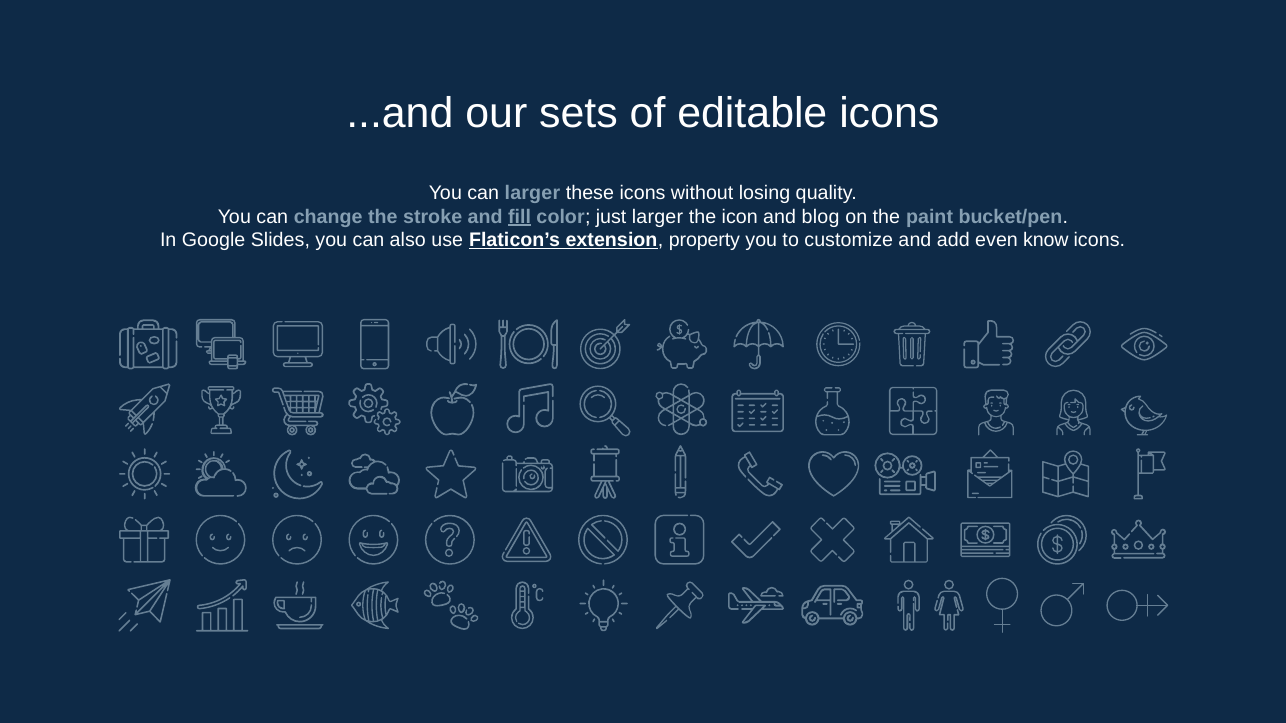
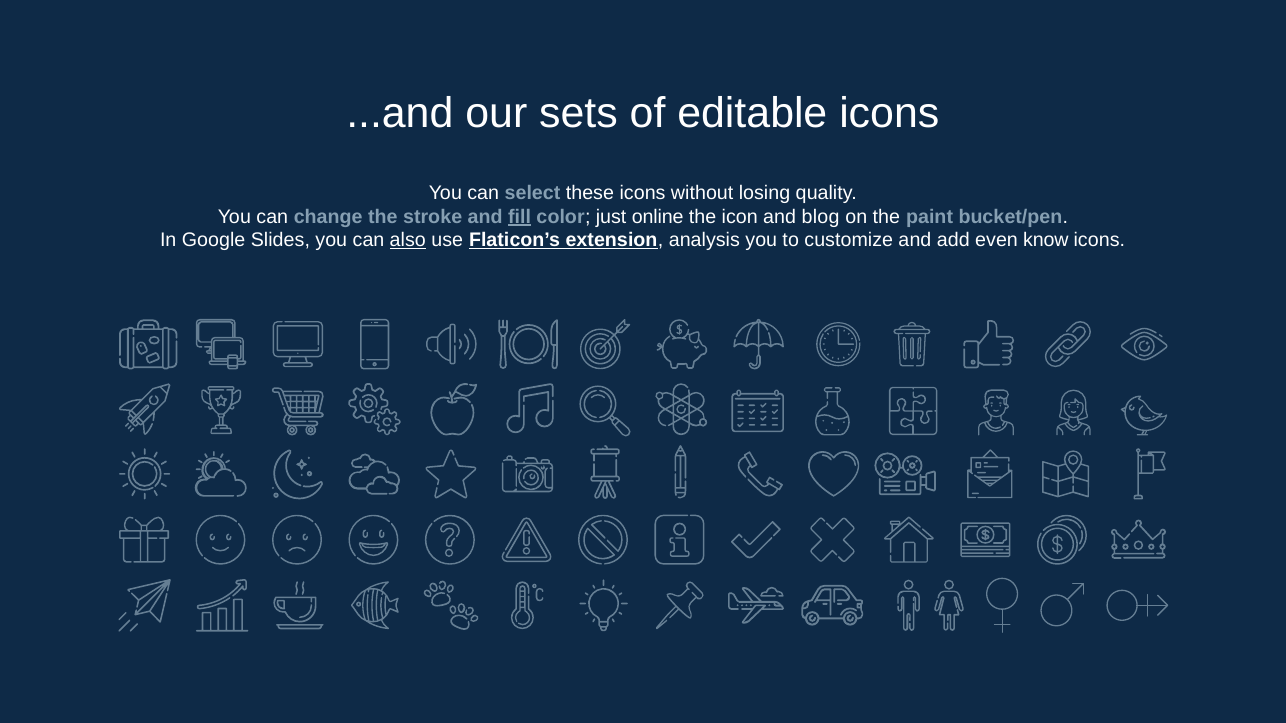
can larger: larger -> select
just larger: larger -> online
also underline: none -> present
property: property -> analysis
